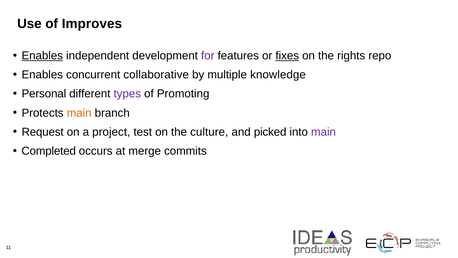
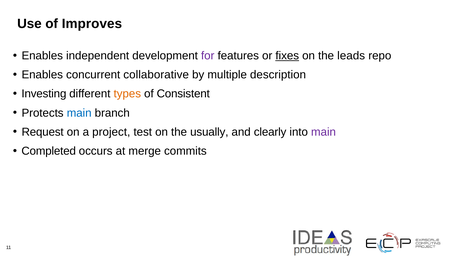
Enables at (42, 56) underline: present -> none
rights: rights -> leads
knowledge: knowledge -> description
Personal: Personal -> Investing
types colour: purple -> orange
Promoting: Promoting -> Consistent
main at (79, 113) colour: orange -> blue
culture: culture -> usually
picked: picked -> clearly
